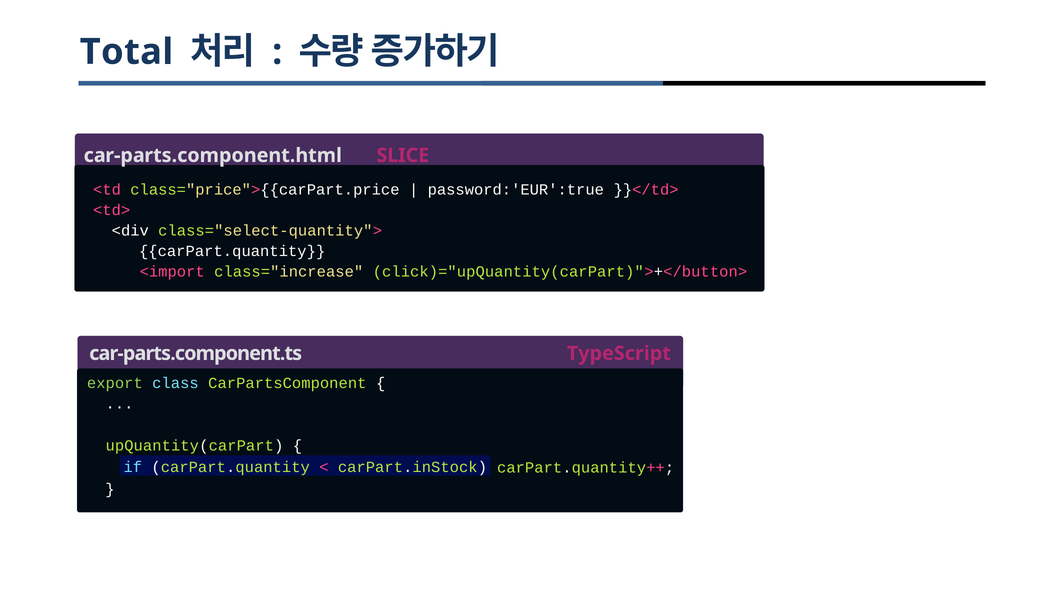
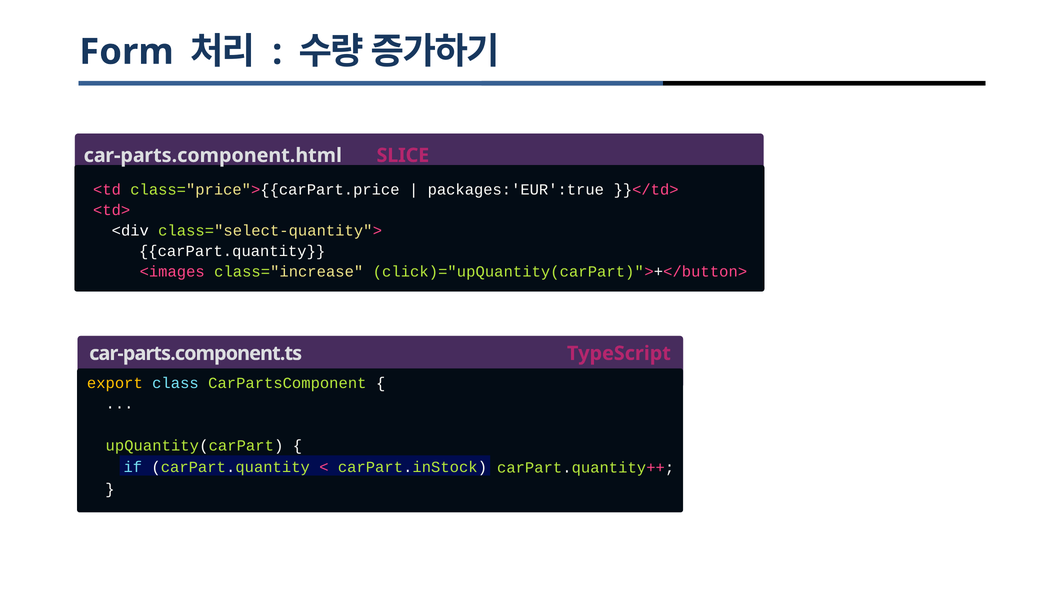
Total: Total -> Form
password:'EUR':true: password:'EUR':true -> packages:'EUR':true
<import: <import -> <images
export colour: light green -> yellow
